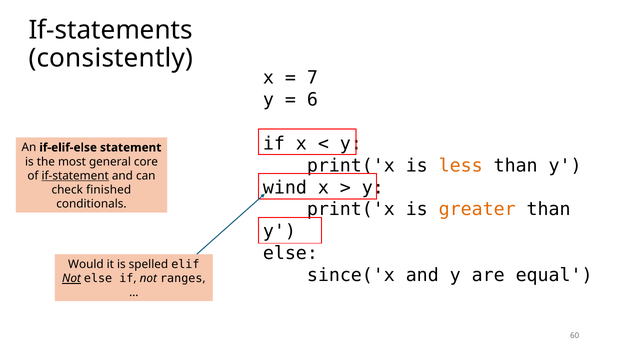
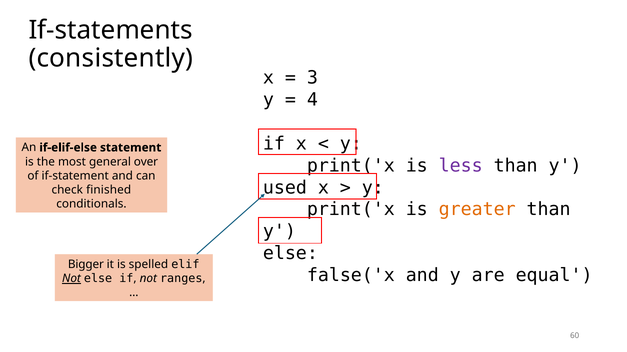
7: 7 -> 3
6: 6 -> 4
less colour: orange -> purple
core: core -> over
if-statement underline: present -> none
wind: wind -> used
Would: Would -> Bigger
since('x: since('x -> false('x
